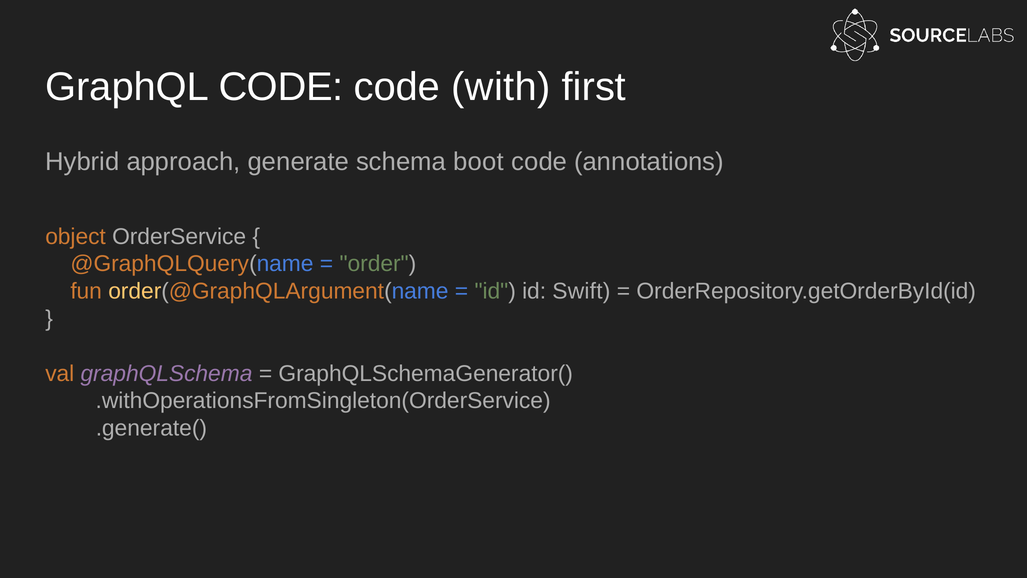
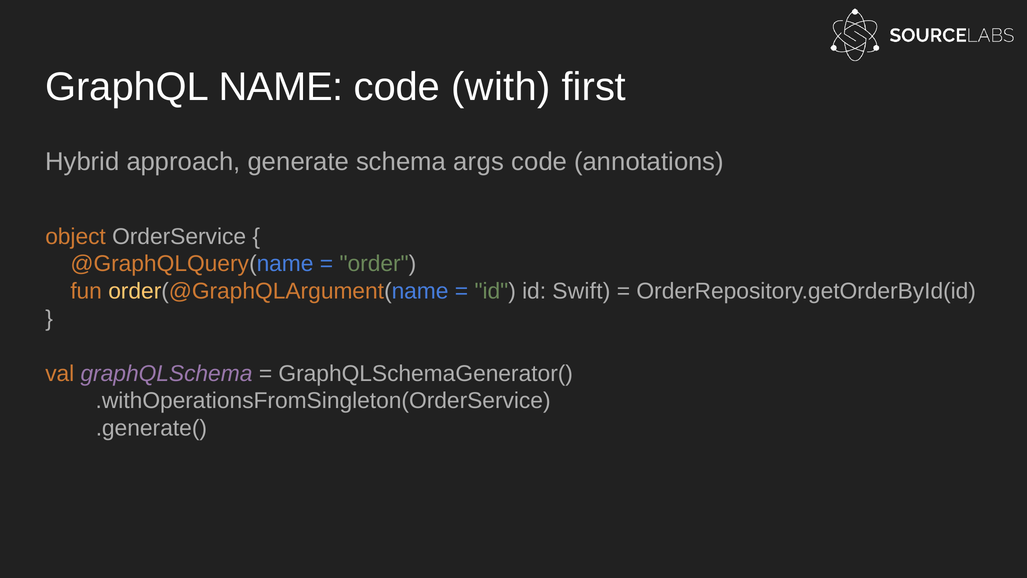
GraphQL CODE: CODE -> NAME
boot: boot -> args
